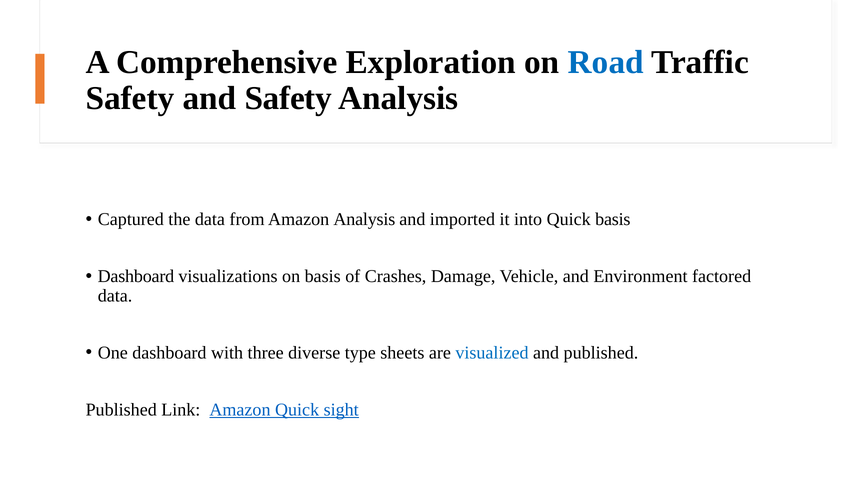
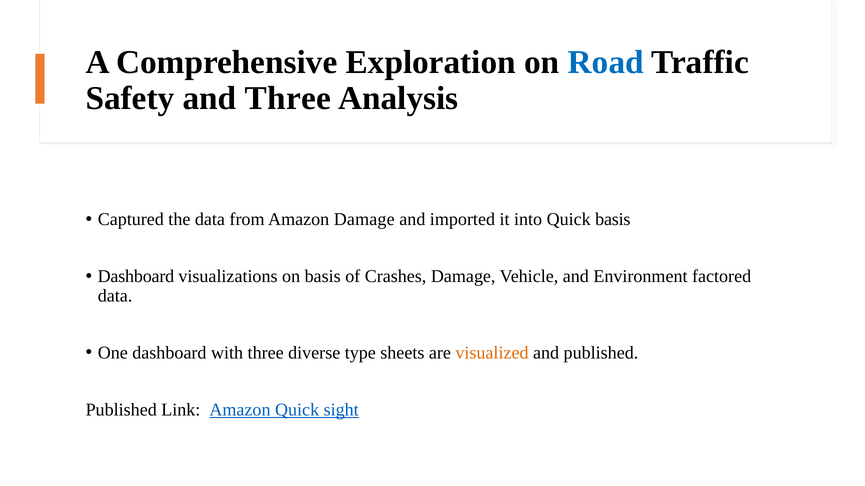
and Safety: Safety -> Three
Amazon Analysis: Analysis -> Damage
visualized colour: blue -> orange
